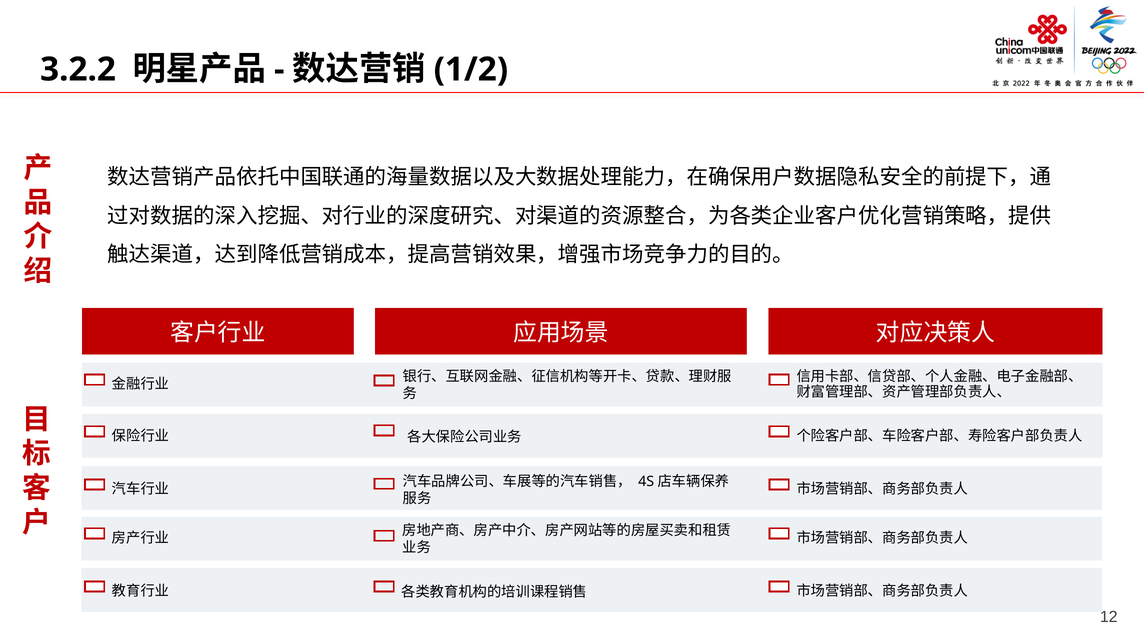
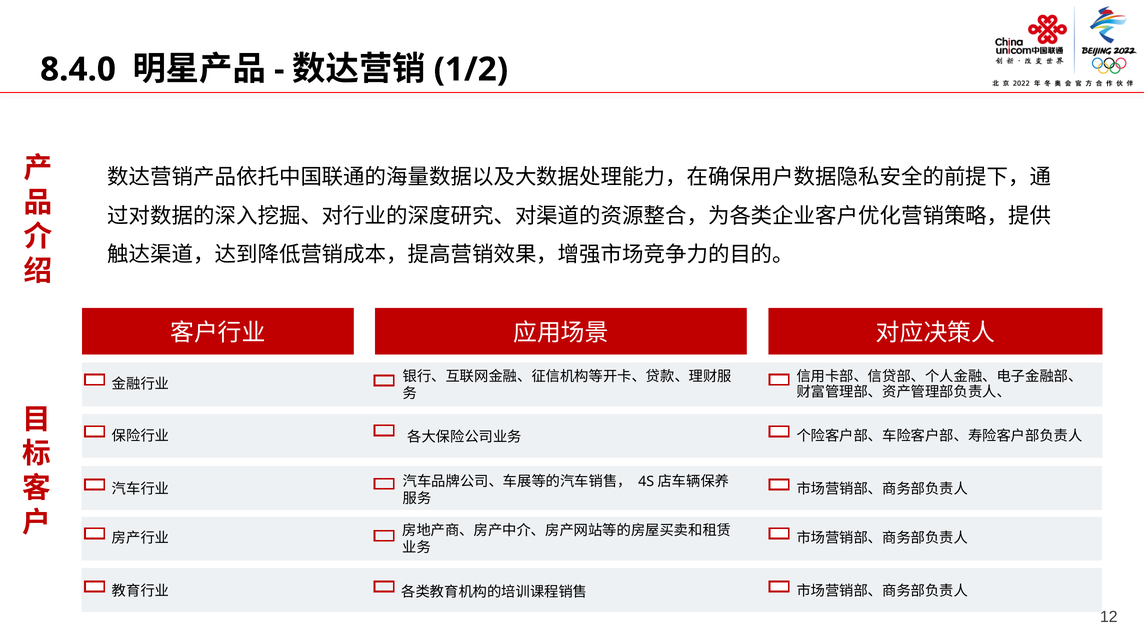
3.2.2: 3.2.2 -> 8.4.0
